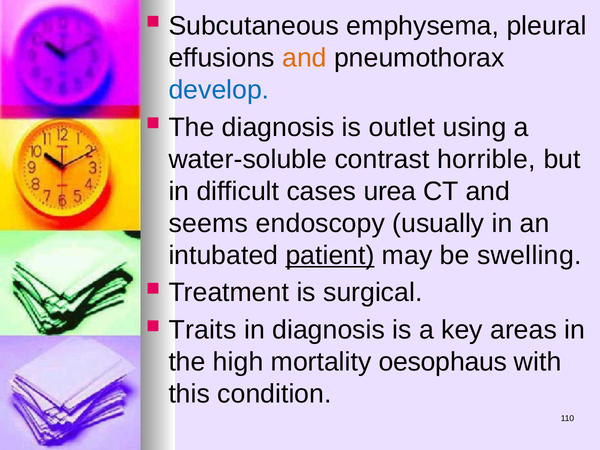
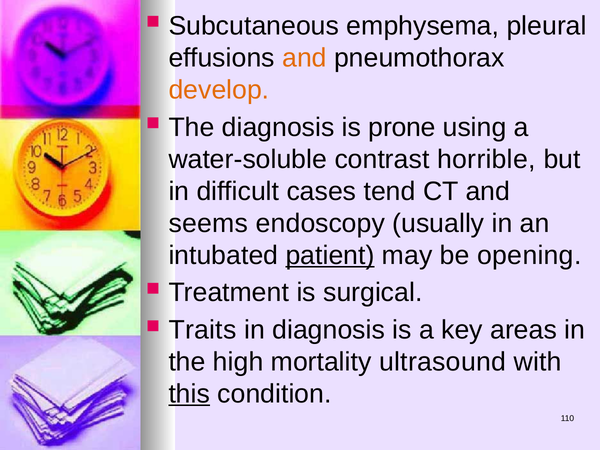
develop colour: blue -> orange
outlet: outlet -> prone
urea: urea -> tend
swelling: swelling -> opening
oesophaus: oesophaus -> ultrasound
this underline: none -> present
